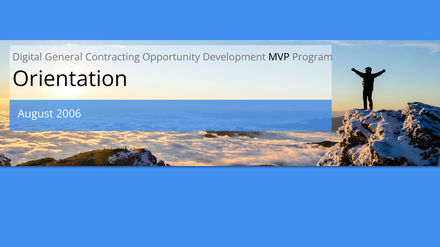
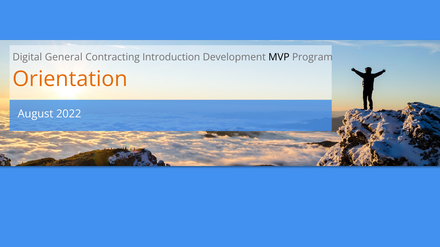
Opportunity: Opportunity -> Introduction
Orientation colour: black -> orange
2006: 2006 -> 2022
